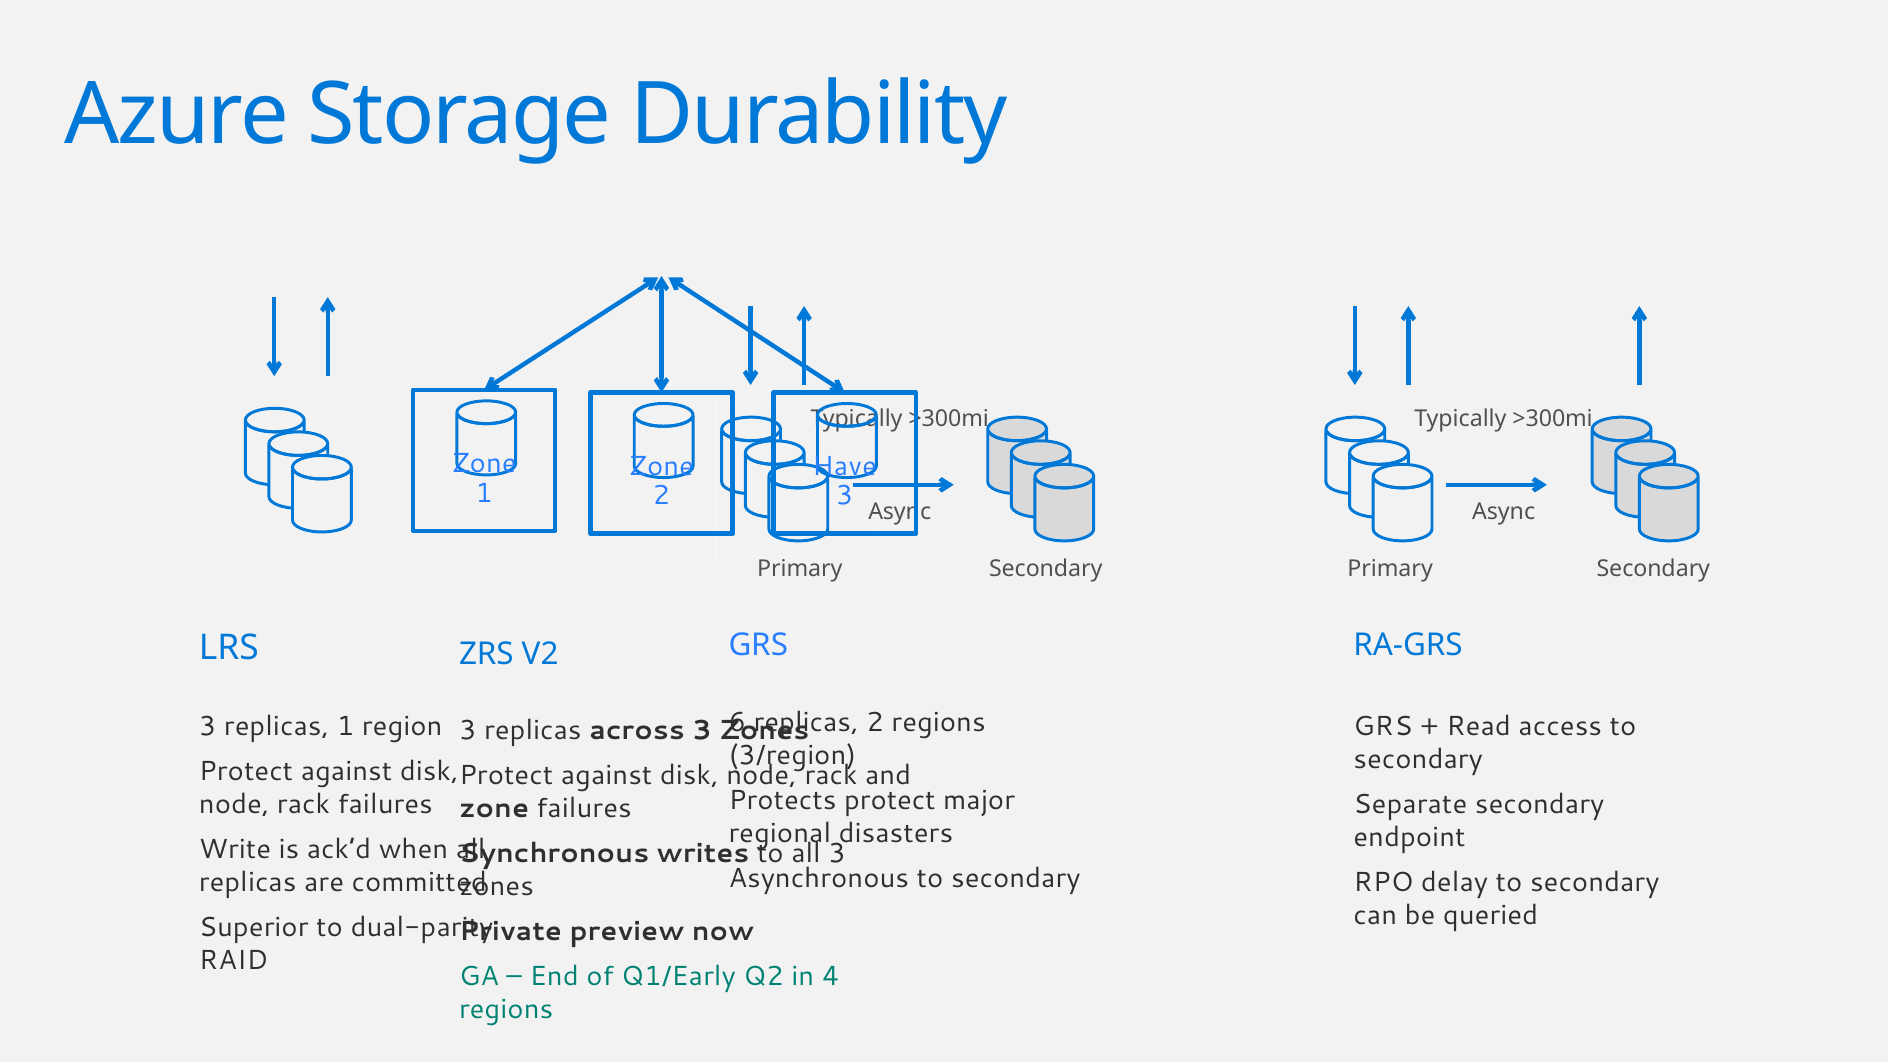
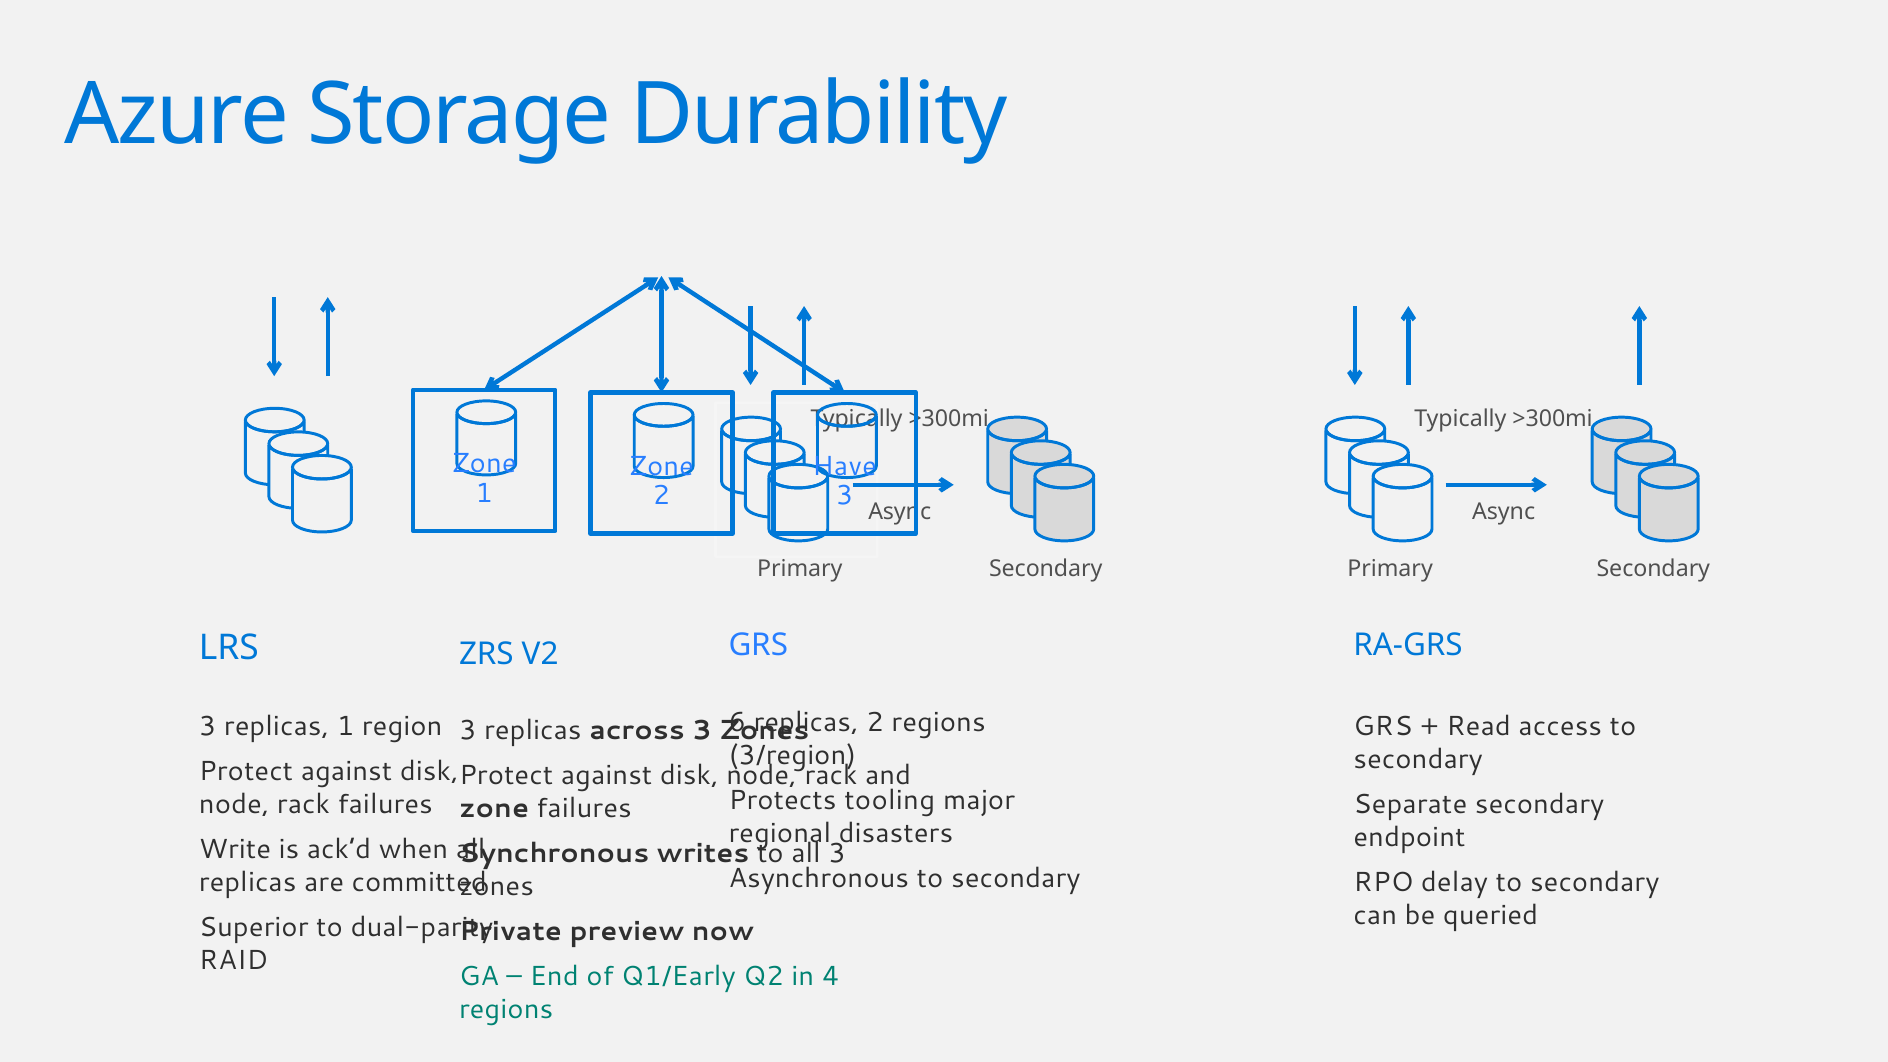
Protects protect: protect -> tooling
